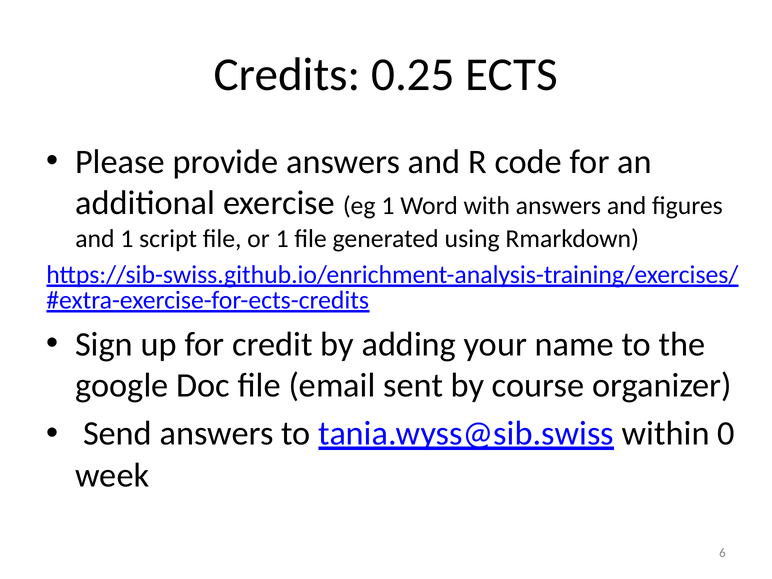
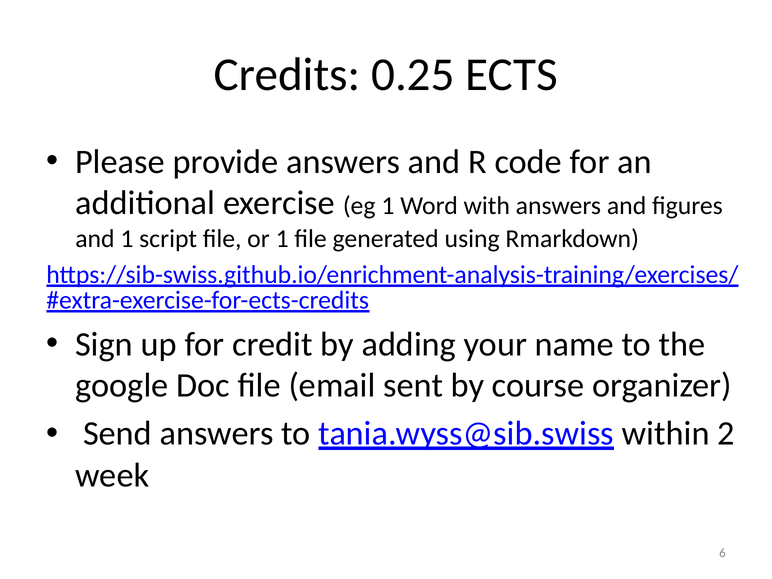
0: 0 -> 2
